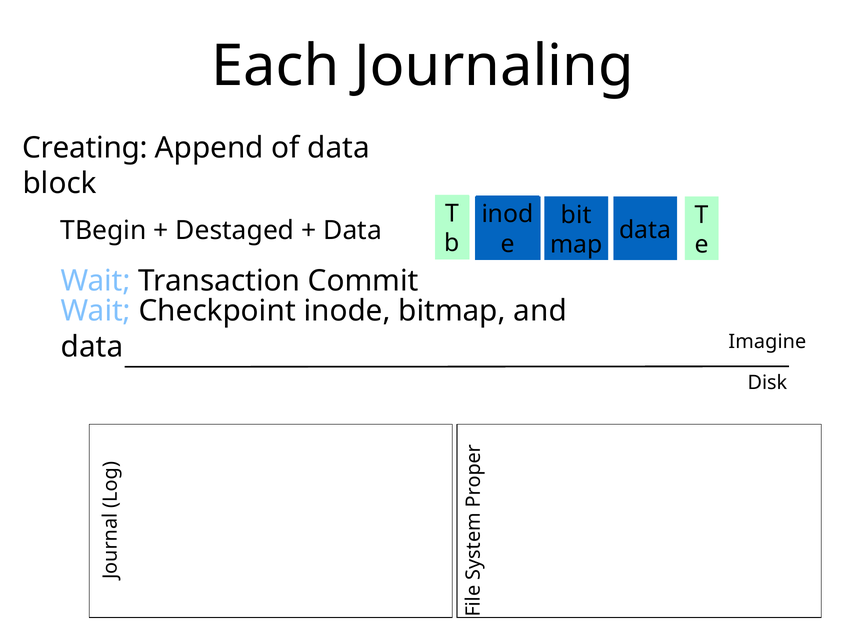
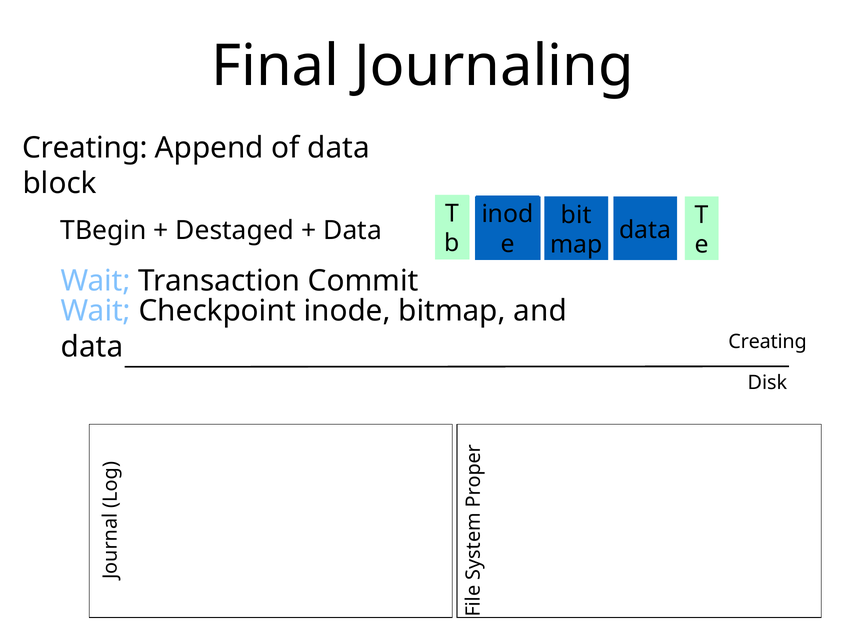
Each: Each -> Final
Imagine at (767, 342): Imagine -> Creating
